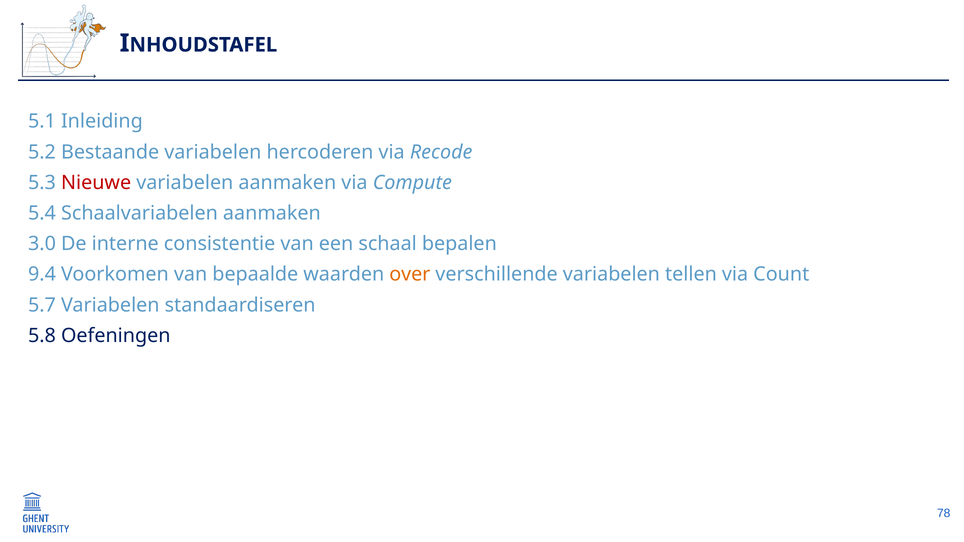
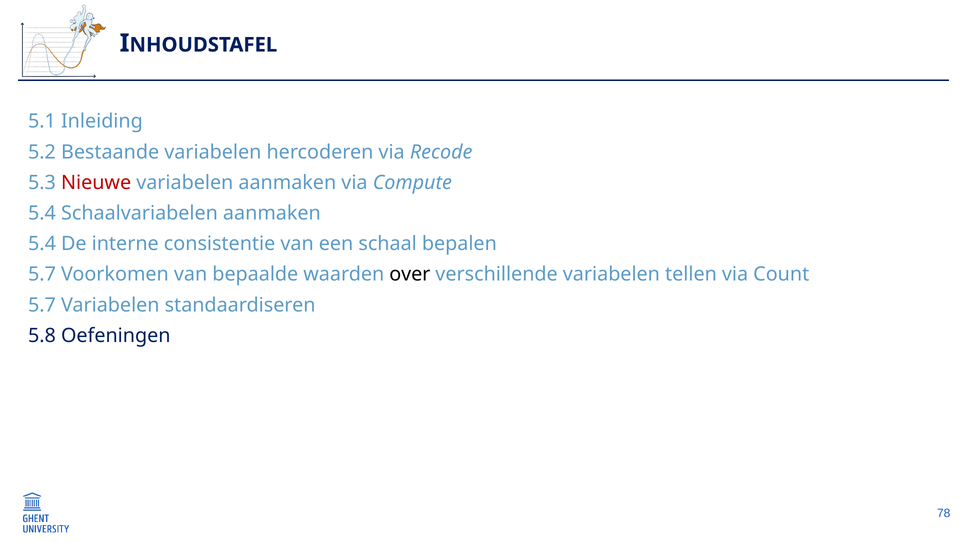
3.0 at (42, 244): 3.0 -> 5.4
9.4 at (42, 275): 9.4 -> 5.7
over colour: orange -> black
